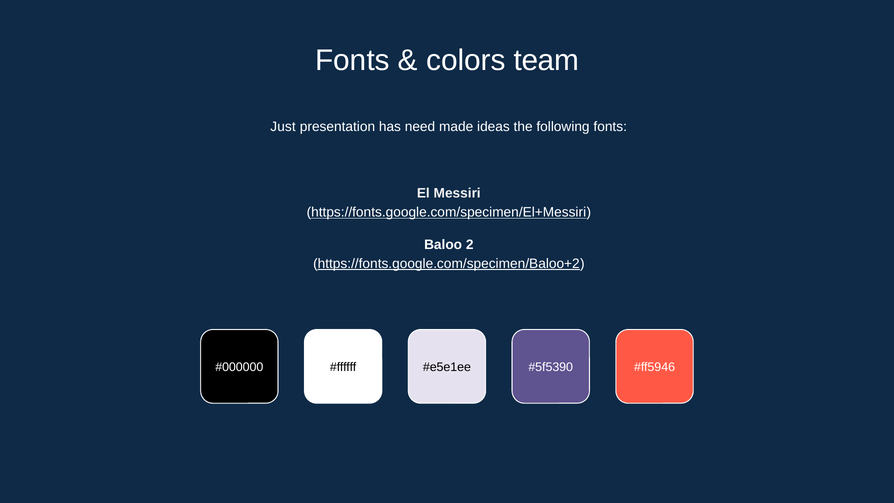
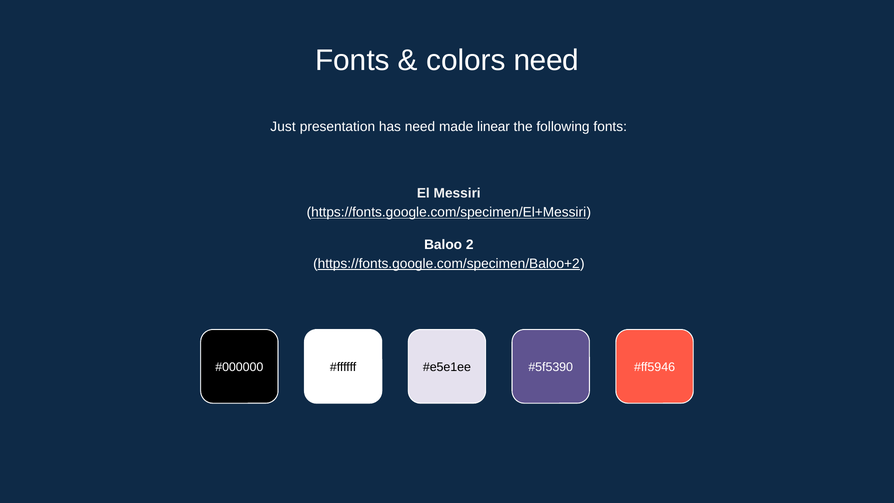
colors team: team -> need
ideas: ideas -> linear
